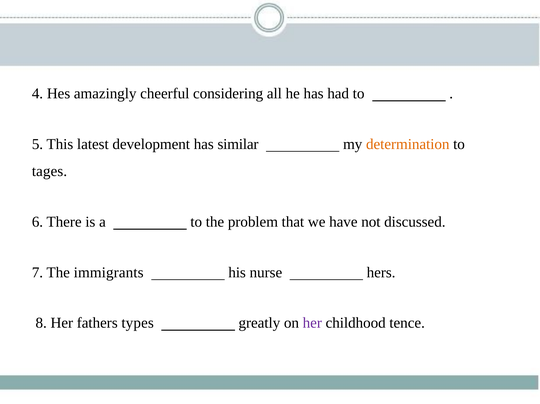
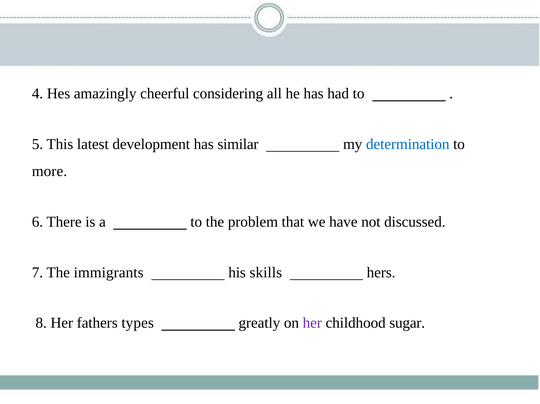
determination colour: orange -> blue
tages: tages -> more
nurse: nurse -> skills
tence: tence -> sugar
